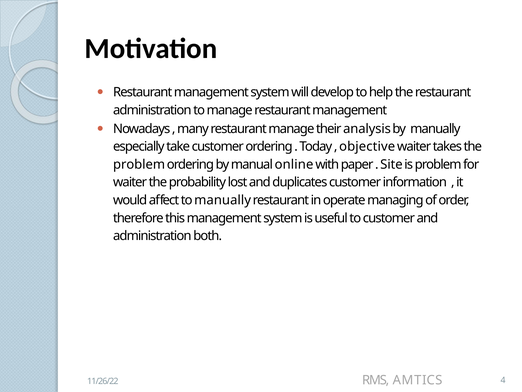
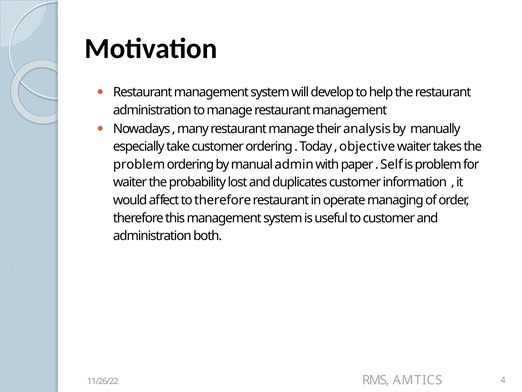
online: online -> admin
Site: Site -> Self
to manually: manually -> therefore
